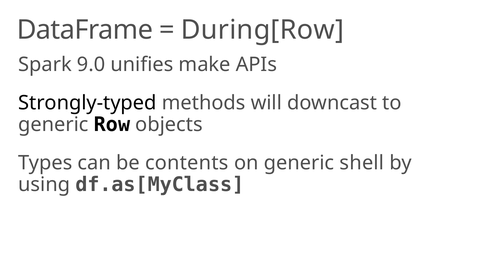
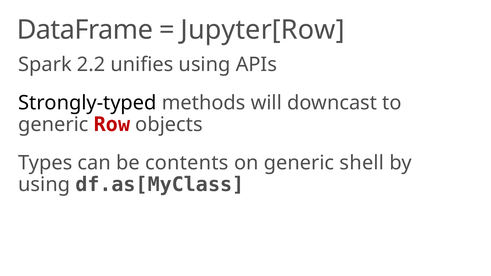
During[Row: During[Row -> Jupyter[Row
9.0: 9.0 -> 2.2
unifies make: make -> using
Row colour: black -> red
